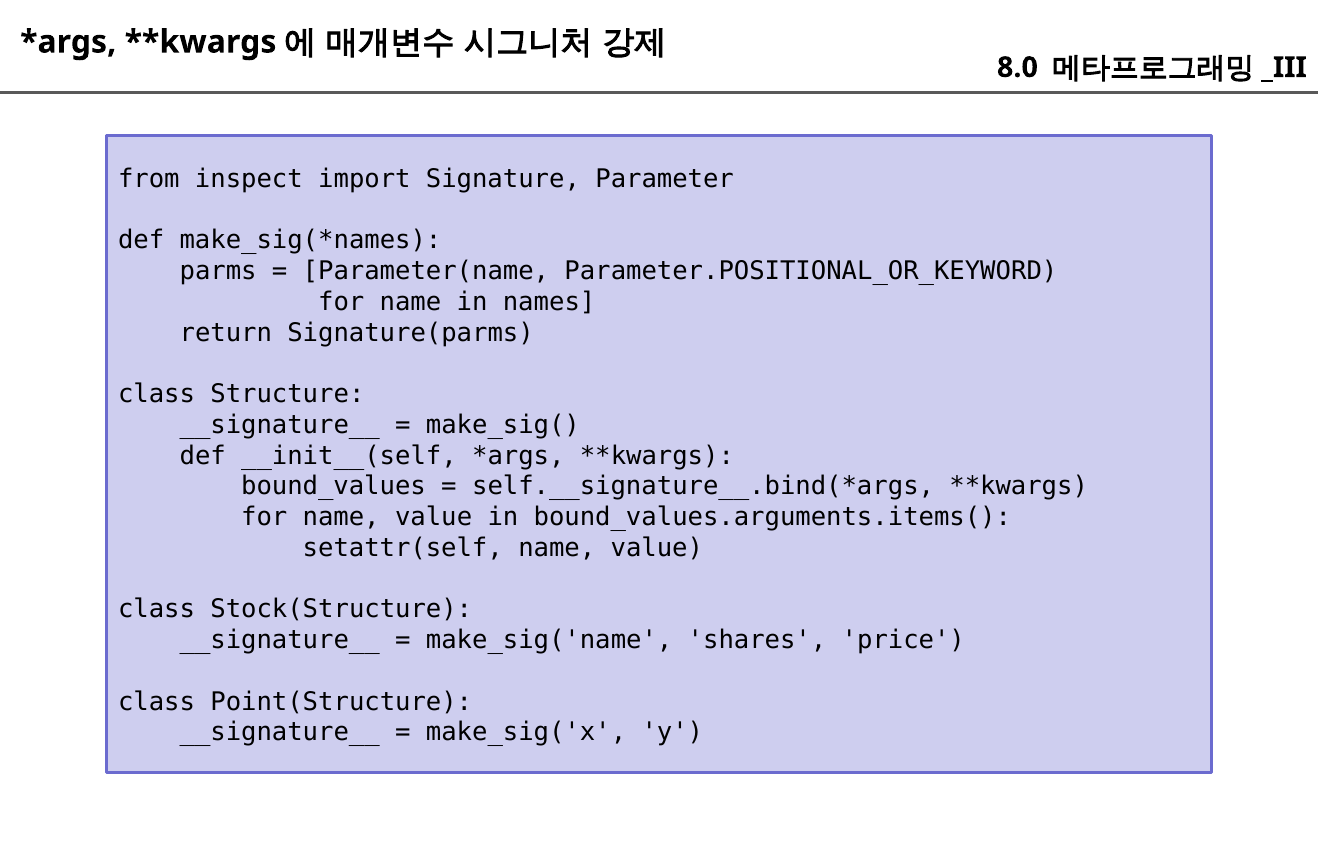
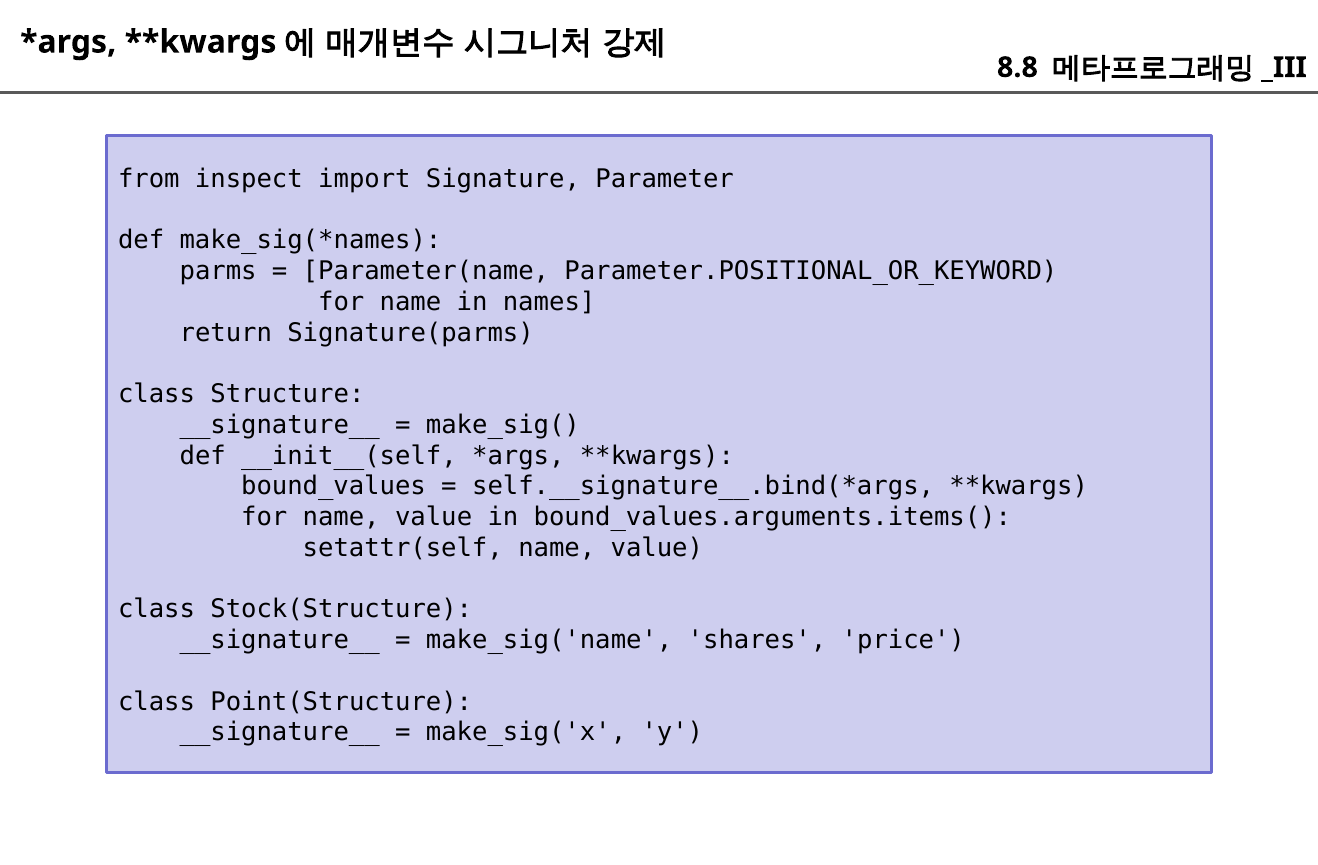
8.0: 8.0 -> 8.8
